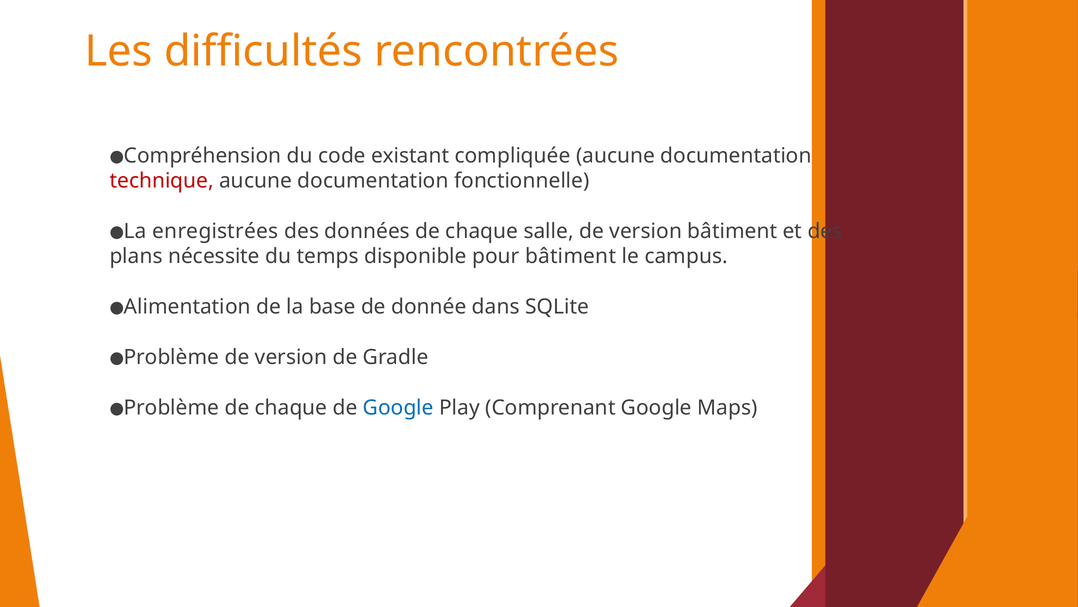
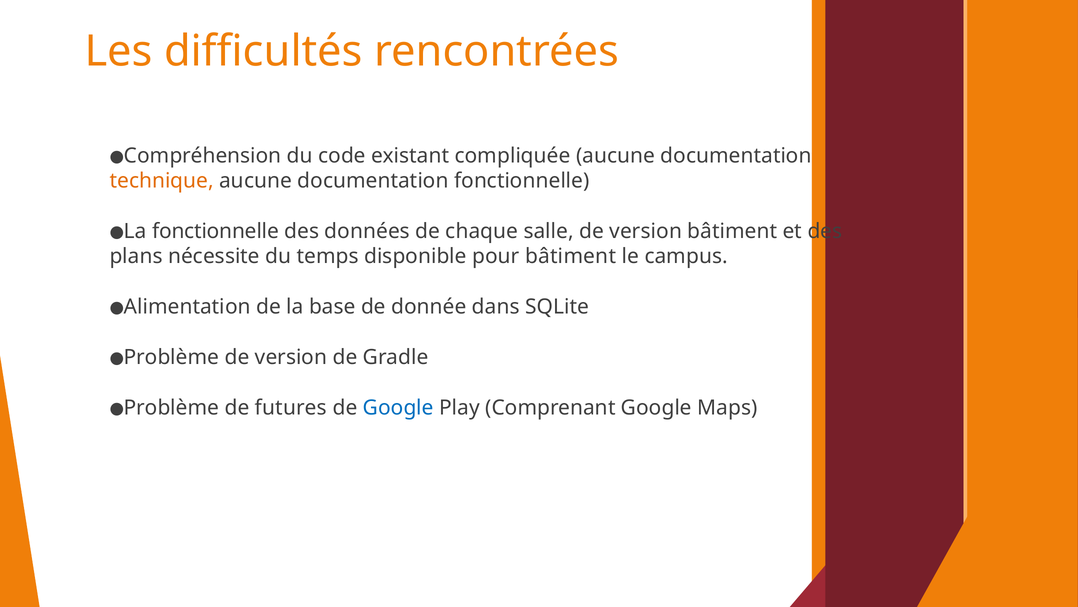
technique colour: red -> orange
enregistrées at (215, 231): enregistrées -> fonctionnelle
chaque at (291, 407): chaque -> futures
